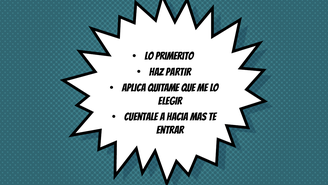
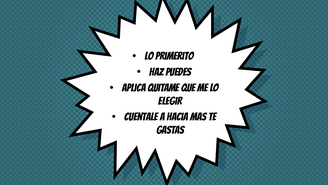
PARTIR: PARTIR -> PUEDES
entrar: entrar -> gastas
